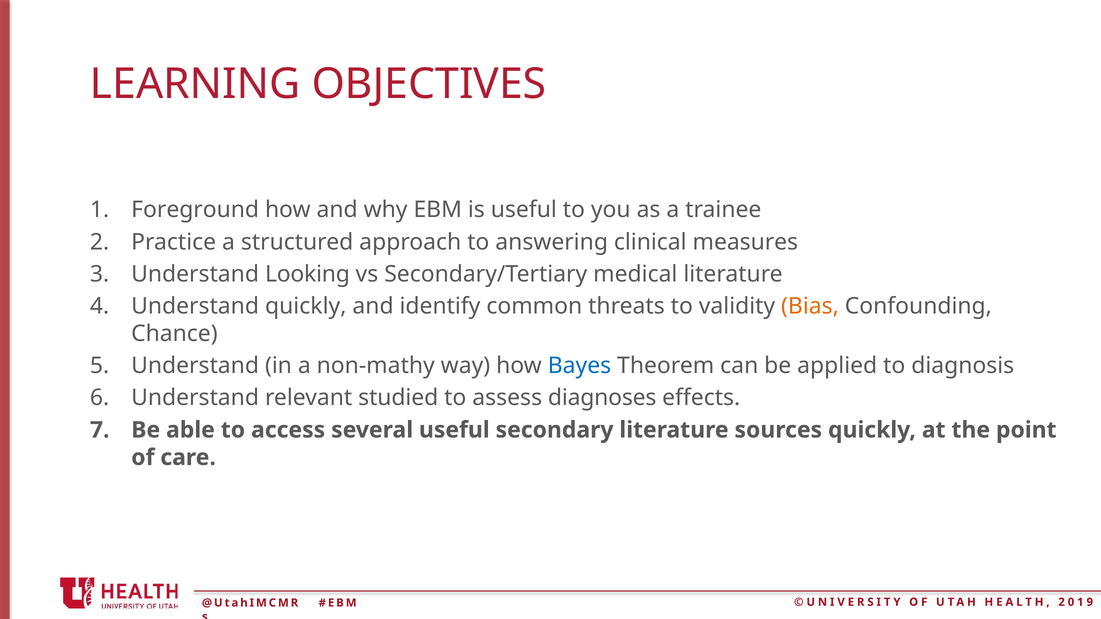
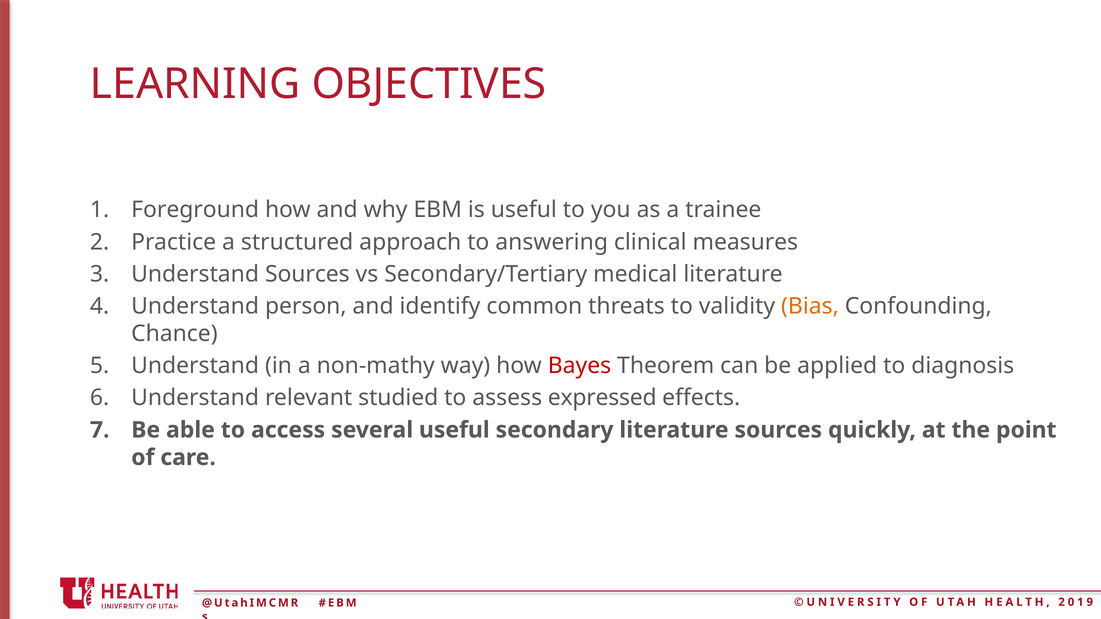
Understand Looking: Looking -> Sources
Understand quickly: quickly -> person
Bayes colour: blue -> red
diagnoses: diagnoses -> expressed
